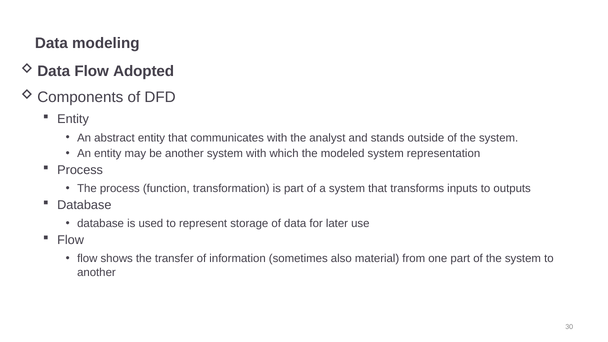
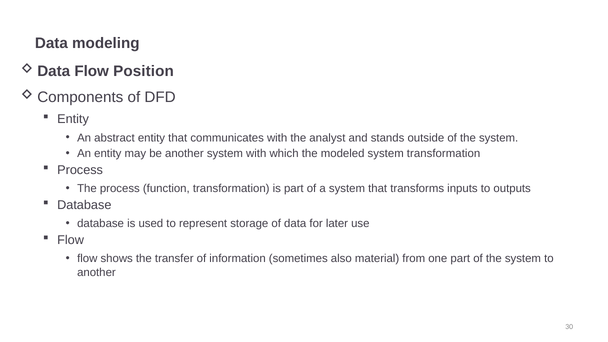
Adopted: Adopted -> Position
system representation: representation -> transformation
